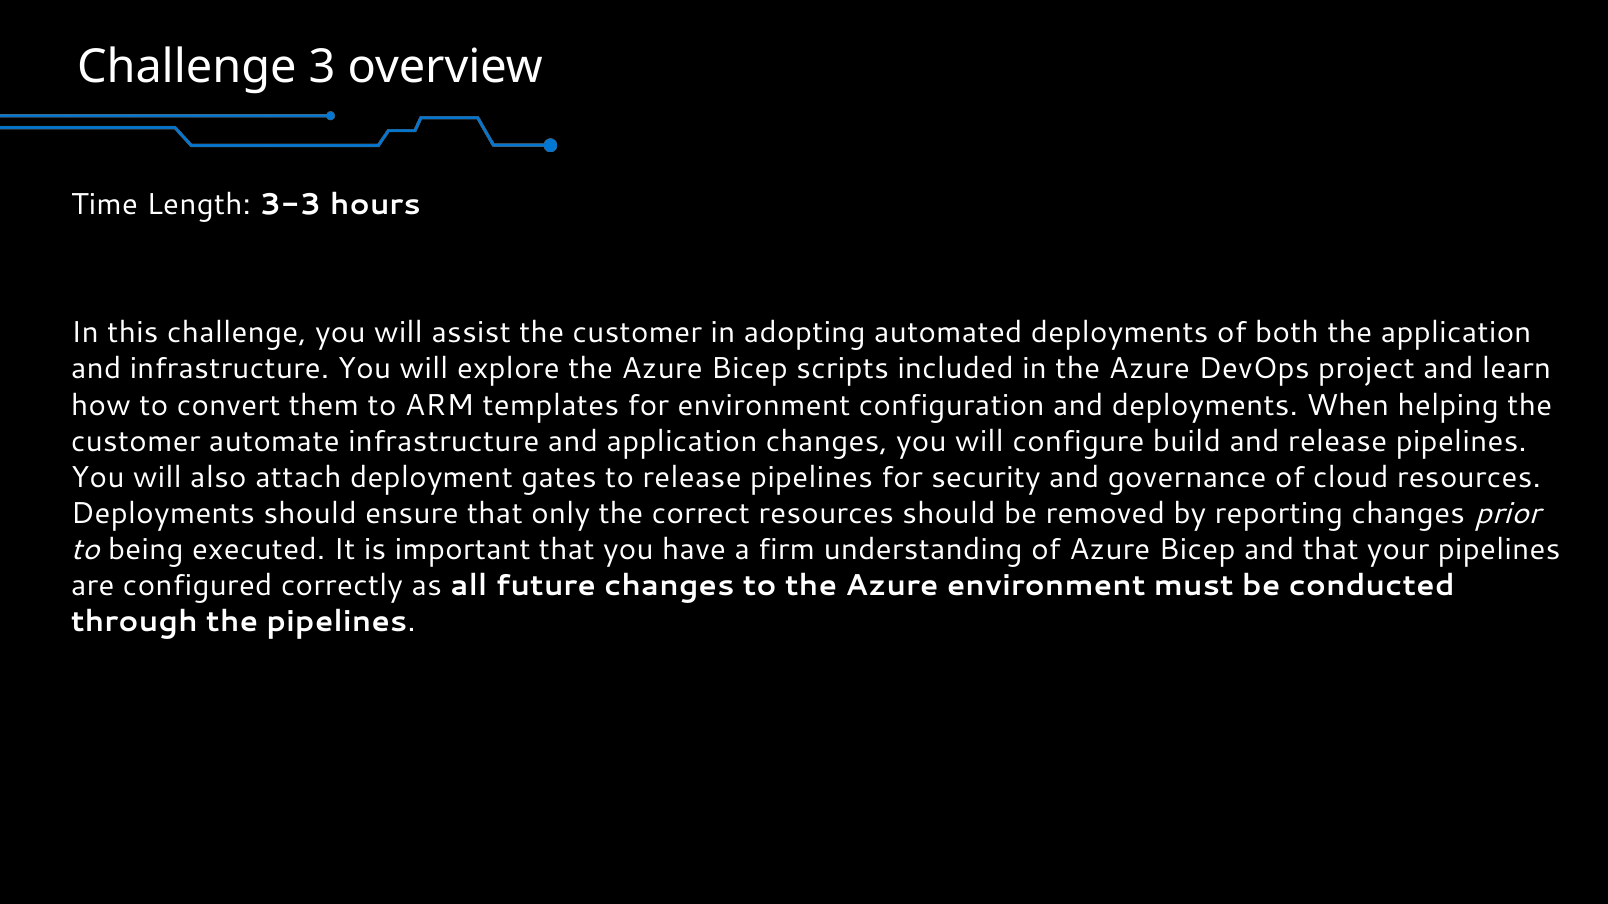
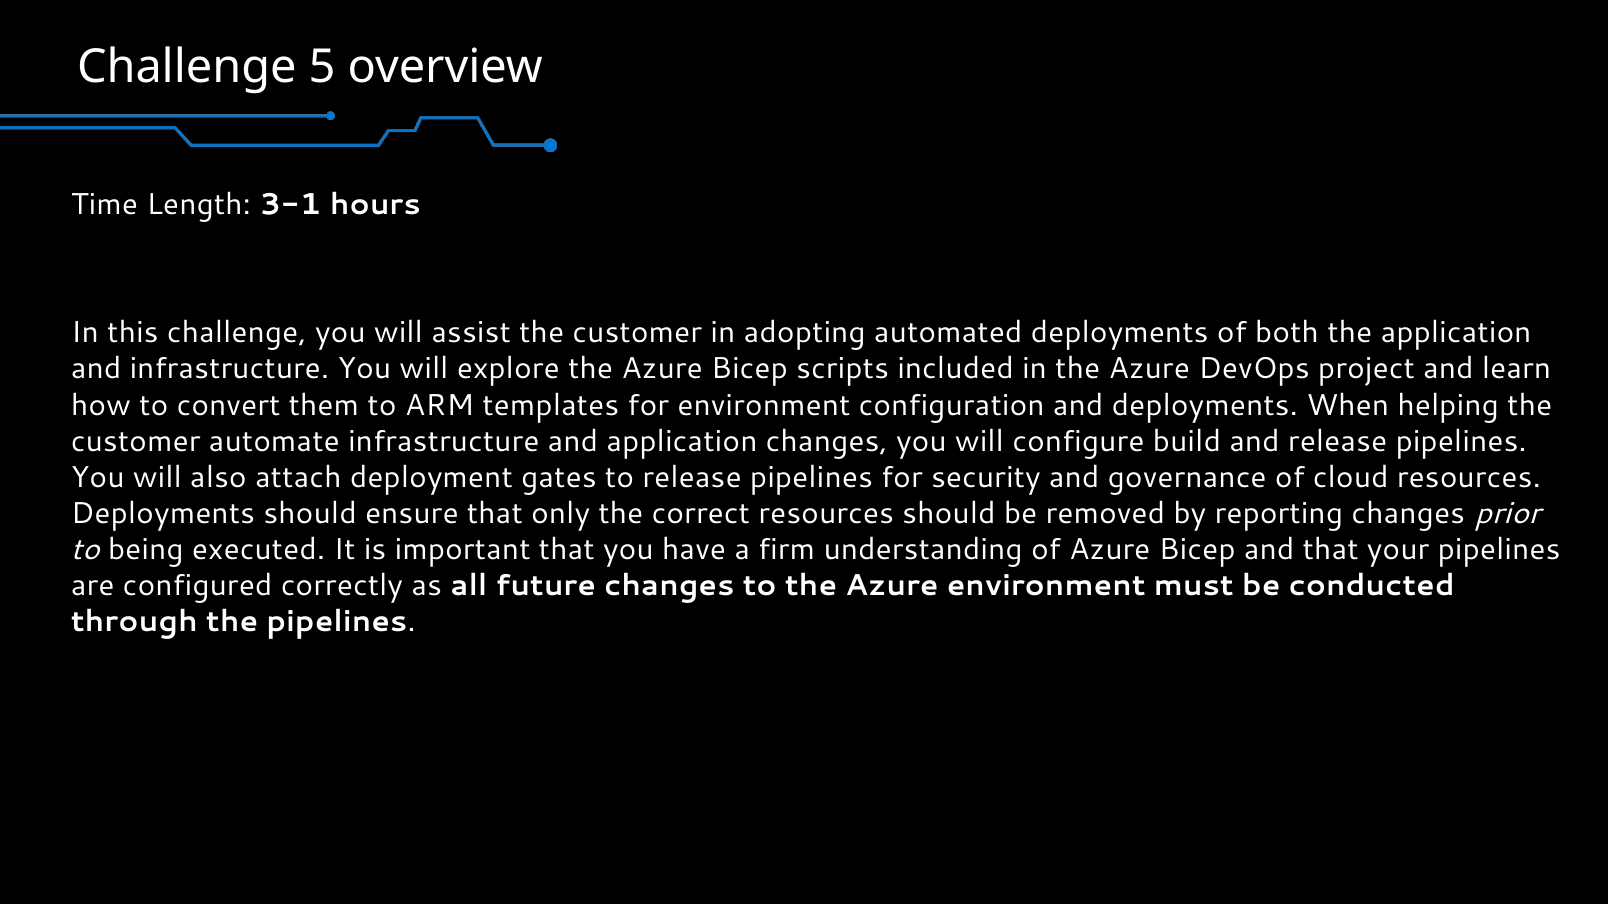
3: 3 -> 5
3-3: 3-3 -> 3-1
